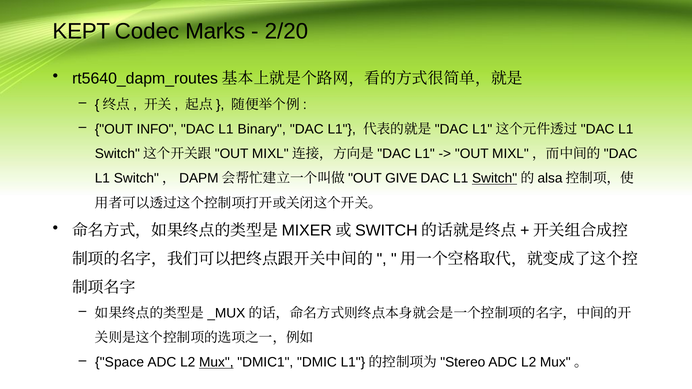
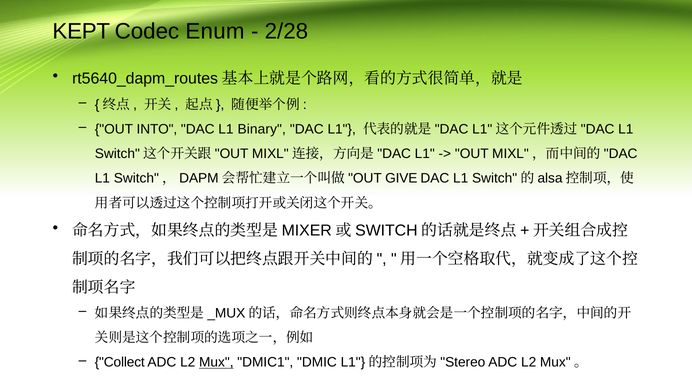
Marks: Marks -> Enum
2/20: 2/20 -> 2/28
INFO: INFO -> INTO
Switch underline: present -> none
Space: Space -> Collect
